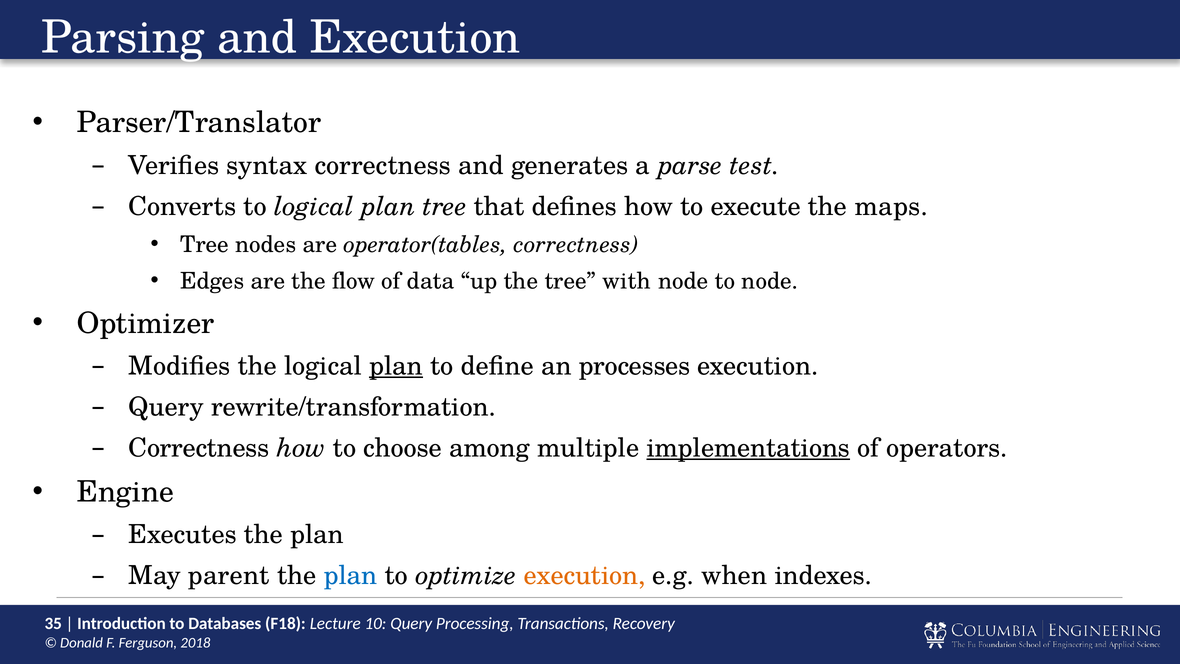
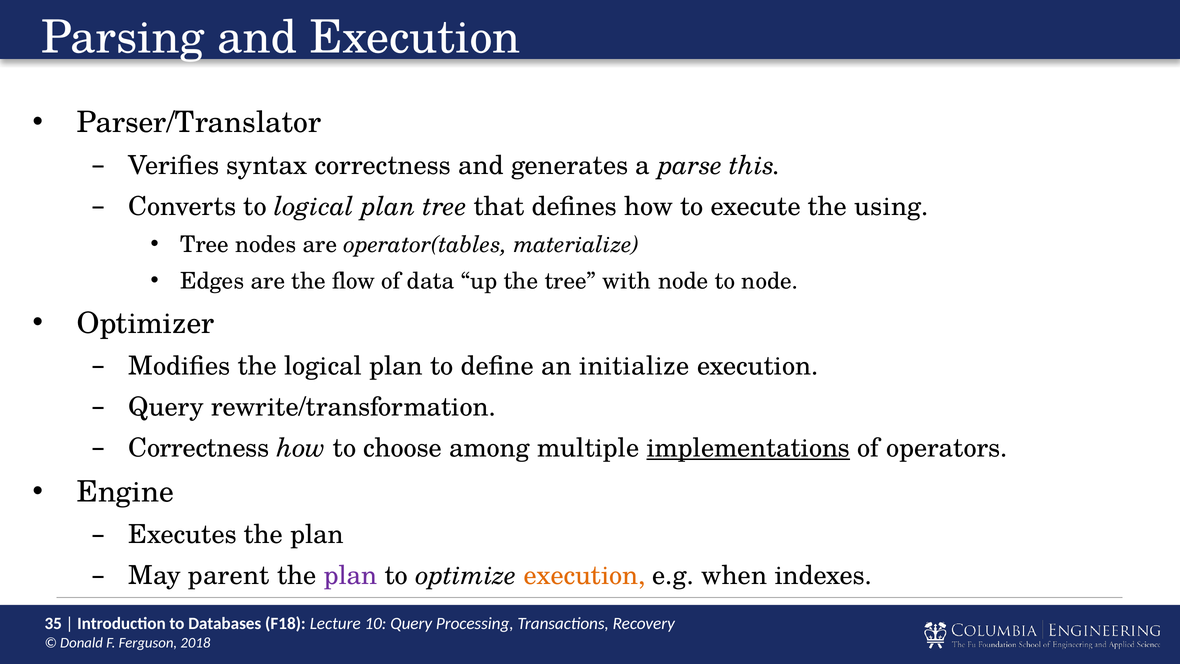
test: test -> this
maps: maps -> using
operator(tables correctness: correctness -> materialize
plan at (396, 366) underline: present -> none
processes: processes -> initialize
plan at (351, 576) colour: blue -> purple
